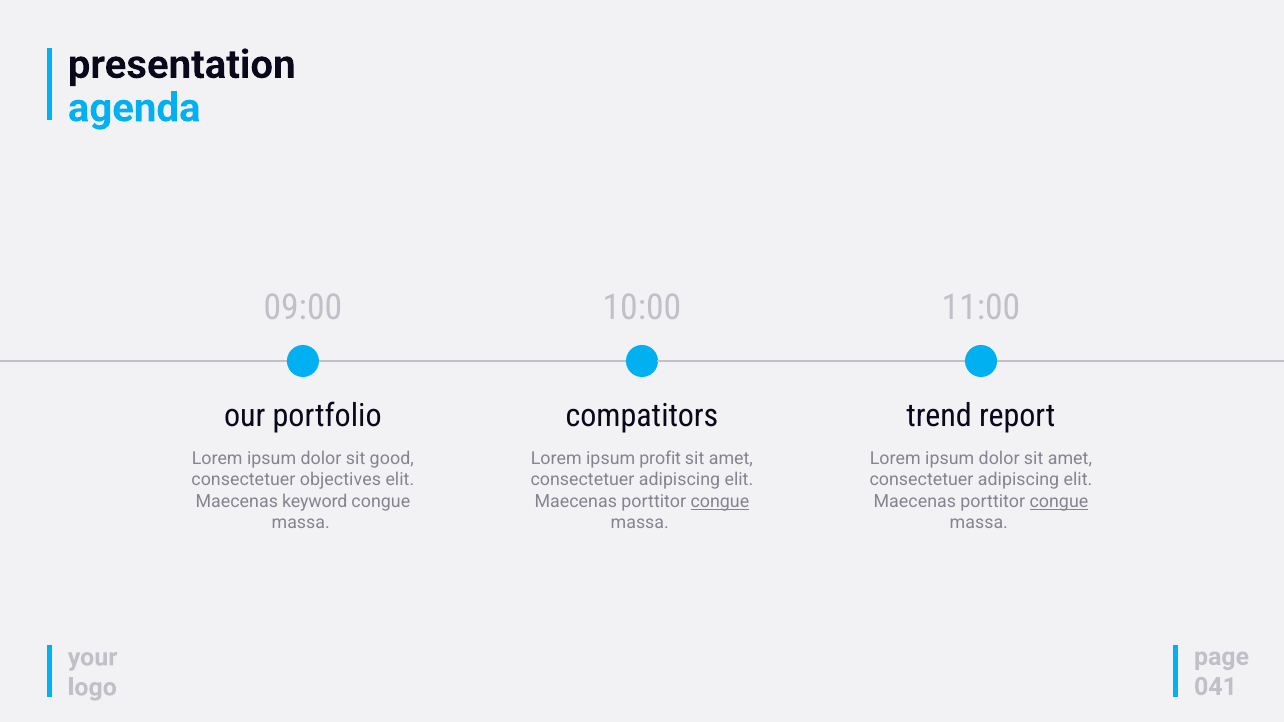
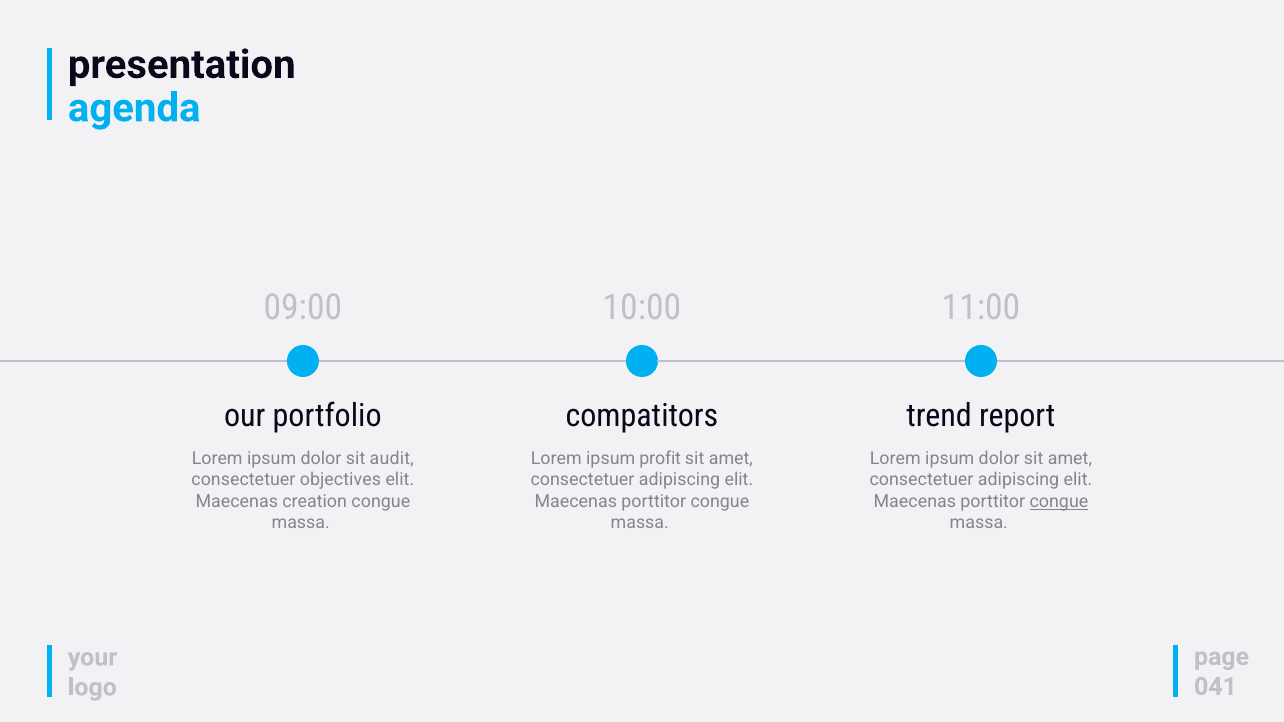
good: good -> audit
keyword: keyword -> creation
congue at (720, 502) underline: present -> none
